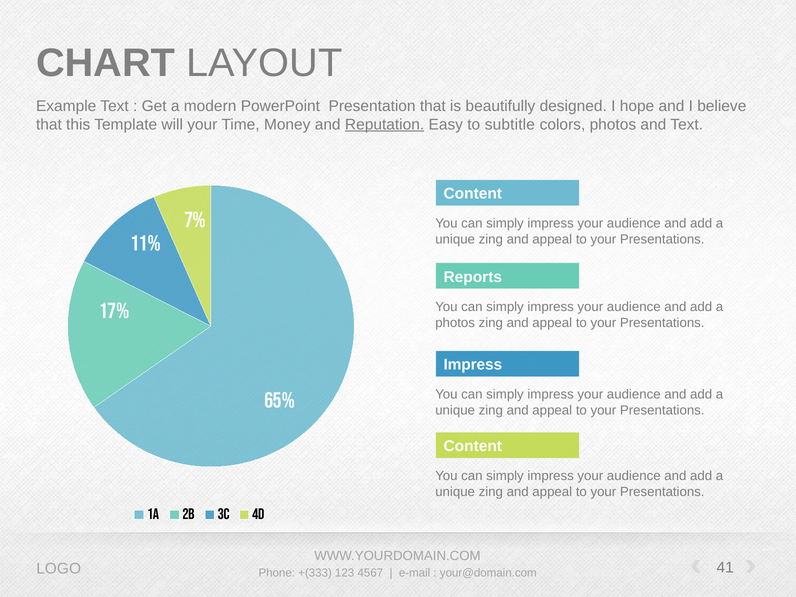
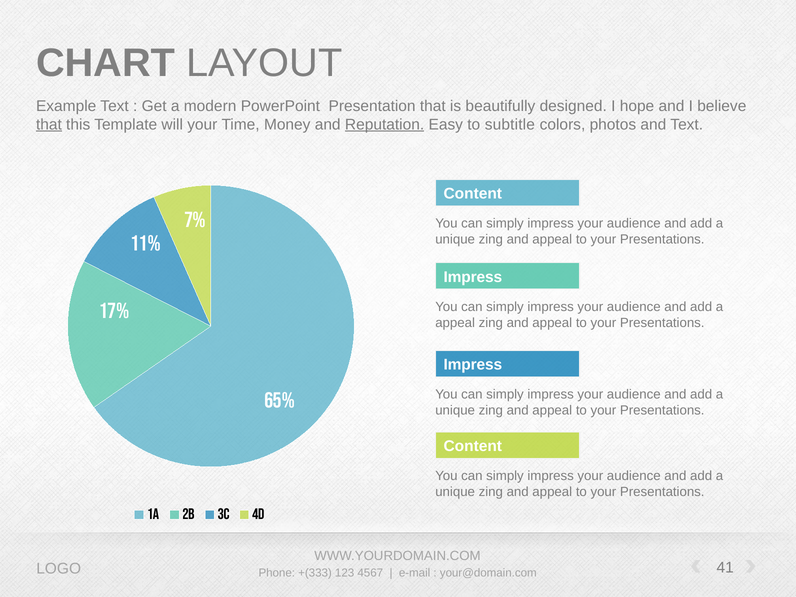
that at (49, 125) underline: none -> present
Reports at (473, 277): Reports -> Impress
photos at (455, 323): photos -> appeal
